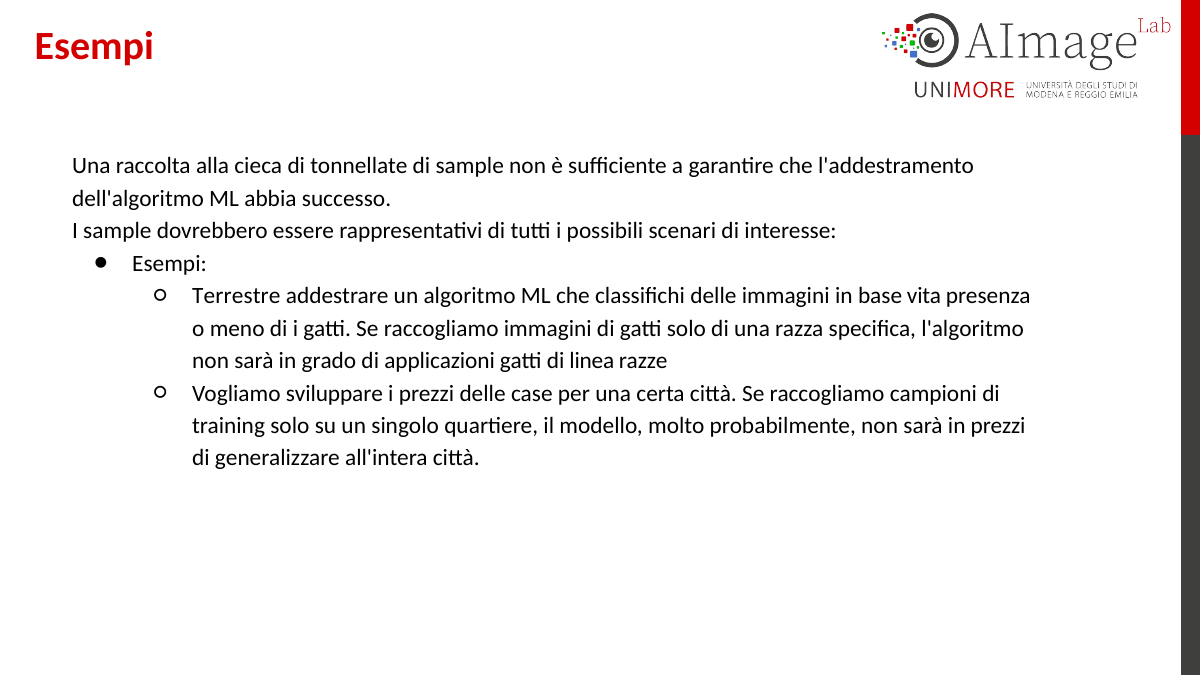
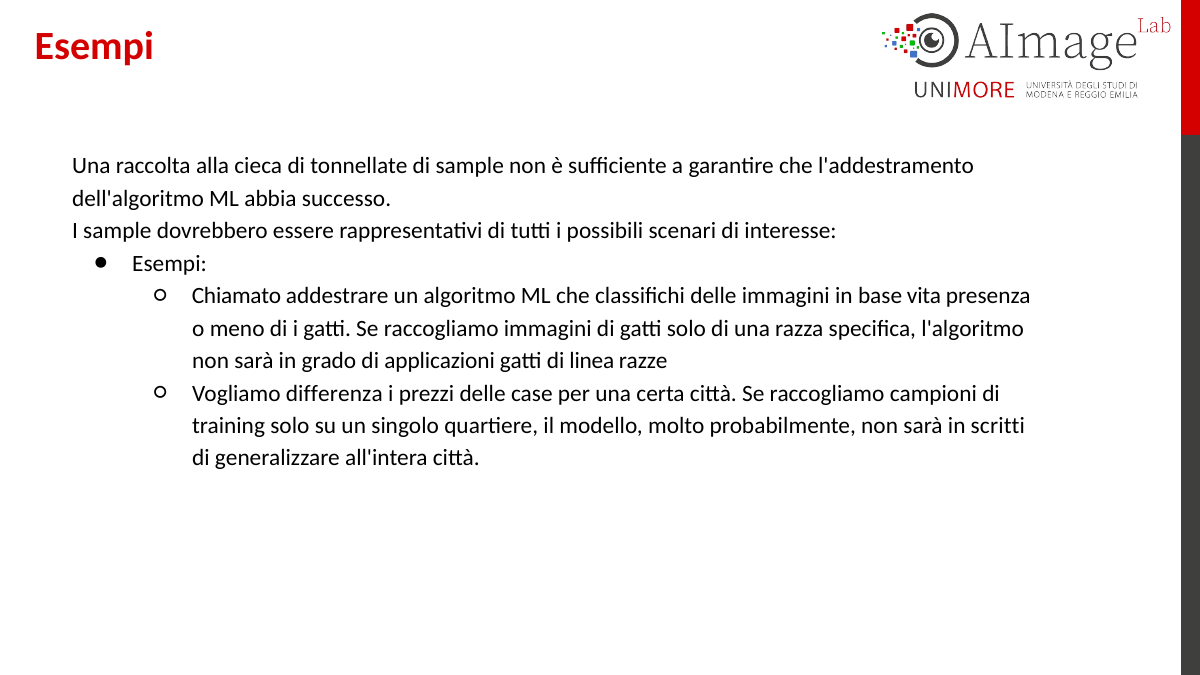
Terrestre: Terrestre -> Chiamato
sviluppare: sviluppare -> differenza
in prezzi: prezzi -> scritti
